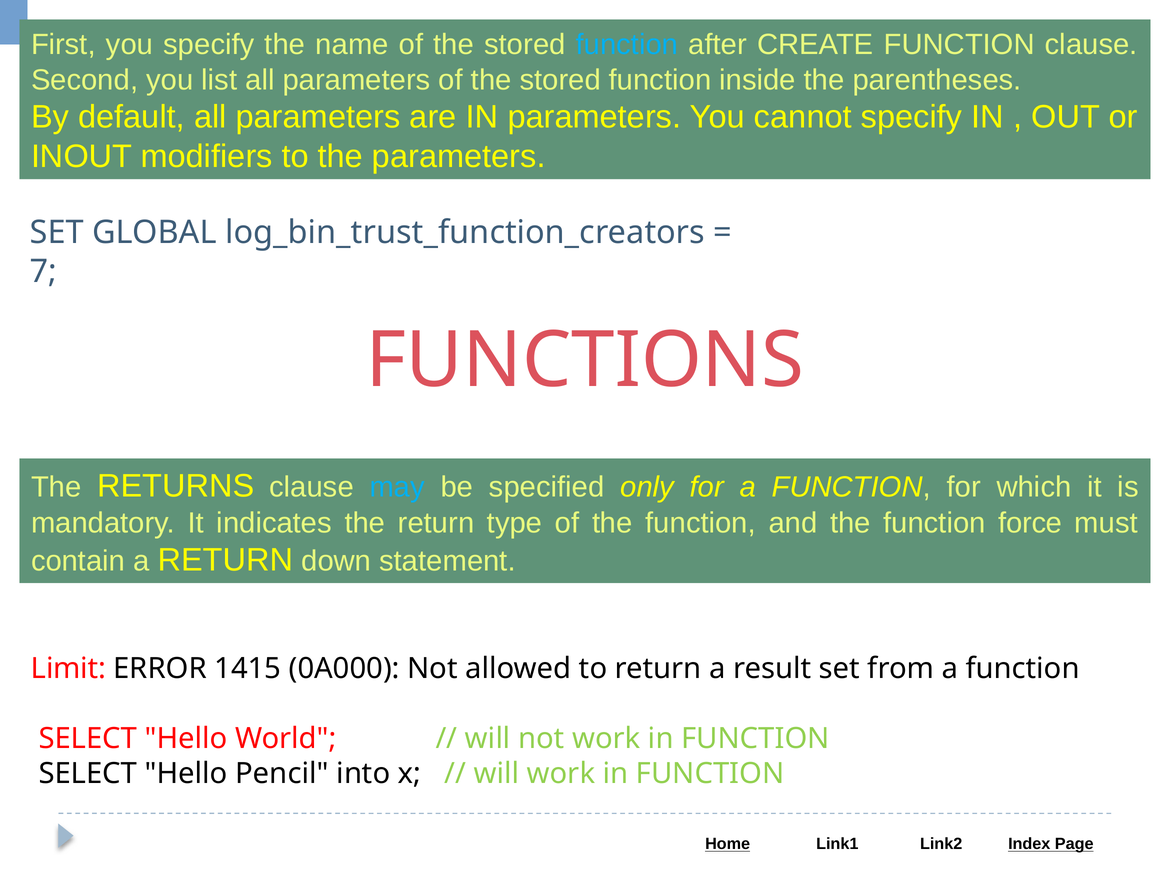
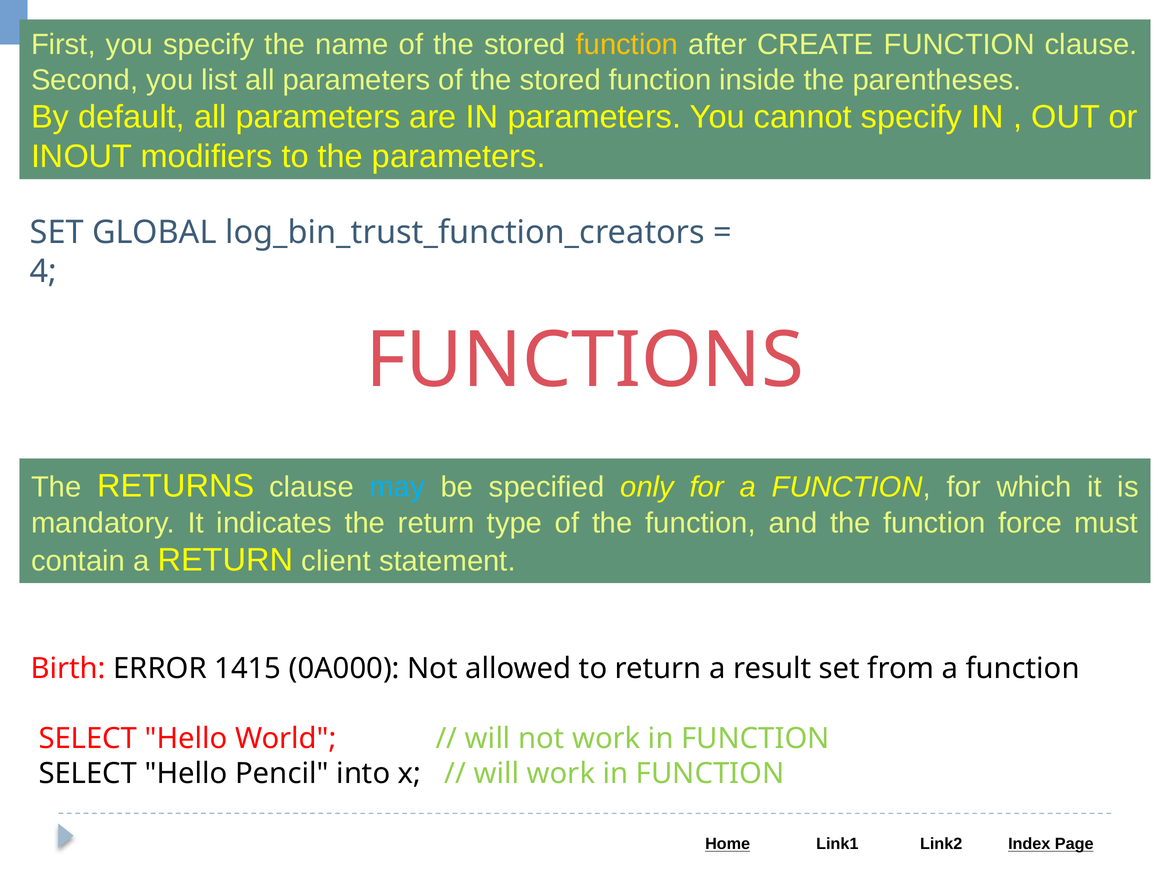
function at (627, 45) colour: light blue -> yellow
7: 7 -> 4
down: down -> client
Limit: Limit -> Birth
